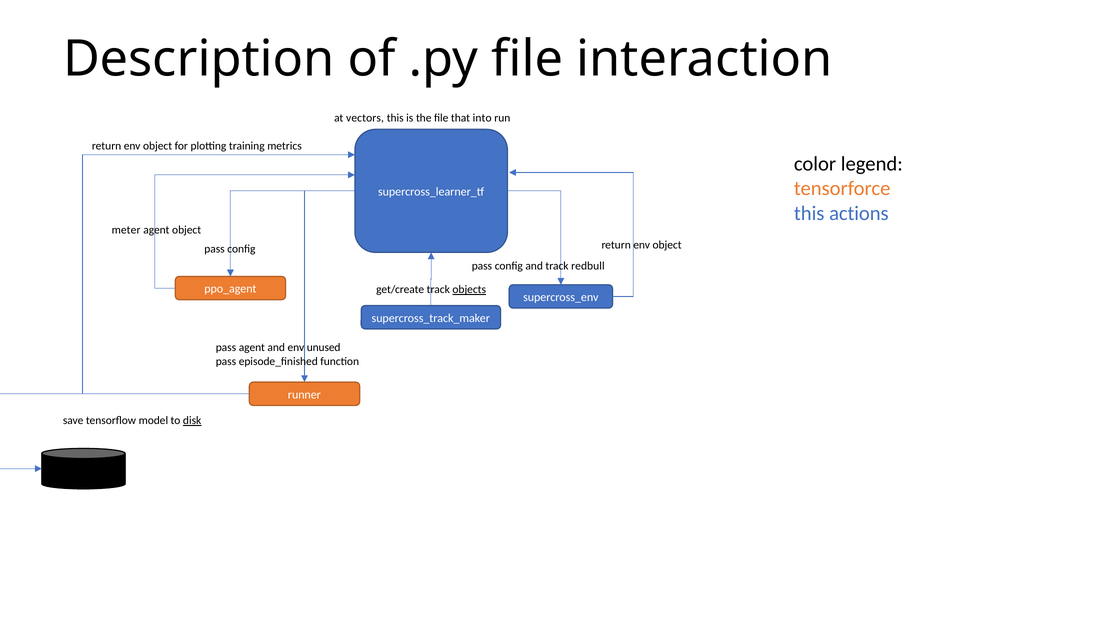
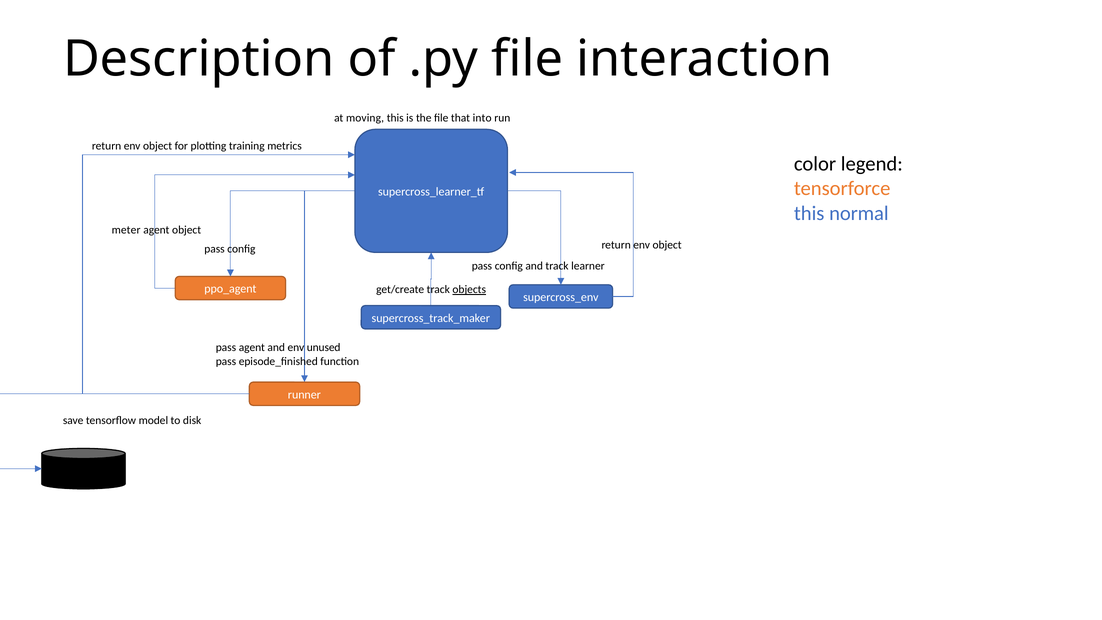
vectors: vectors -> moving
actions: actions -> normal
redbull: redbull -> learner
disk underline: present -> none
